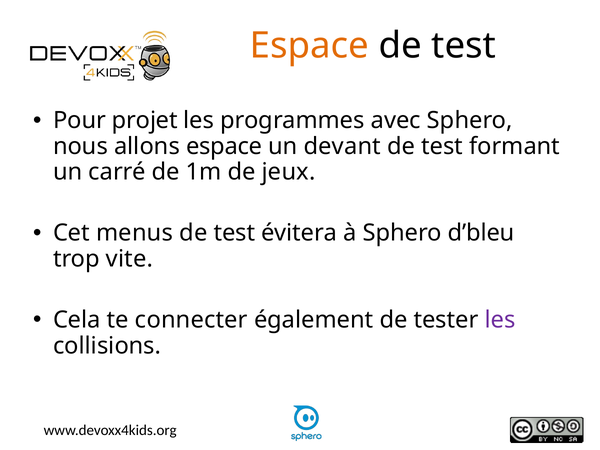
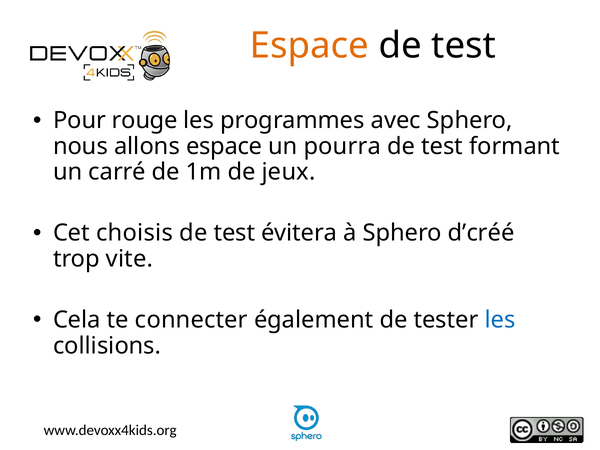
projet: projet -> rouge
devant: devant -> pourra
menus: menus -> choisis
d’bleu: d’bleu -> d’créé
les at (500, 320) colour: purple -> blue
